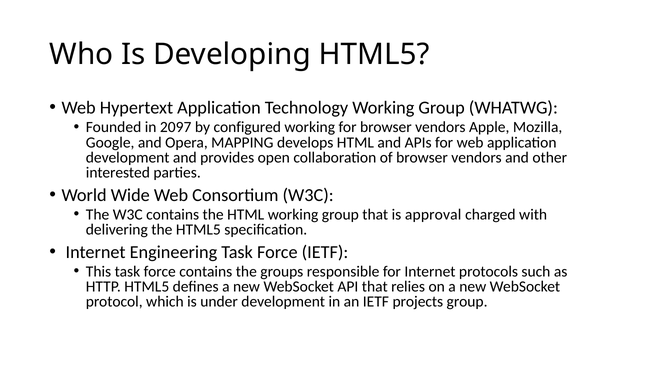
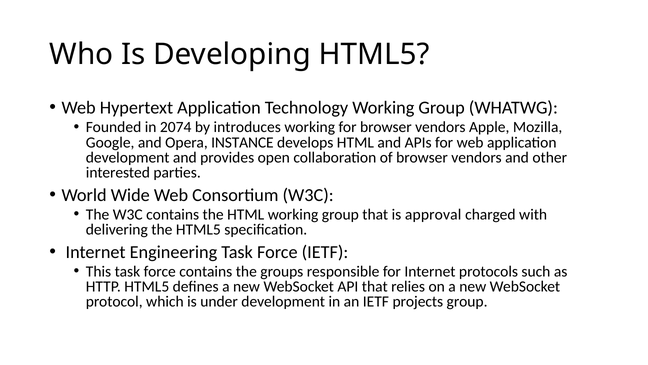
2097: 2097 -> 2074
configured: configured -> introduces
MAPPING: MAPPING -> INSTANCE
